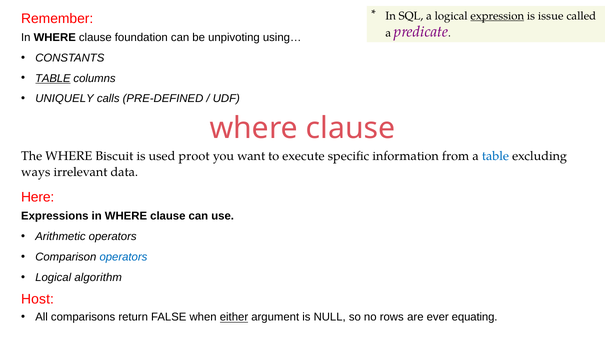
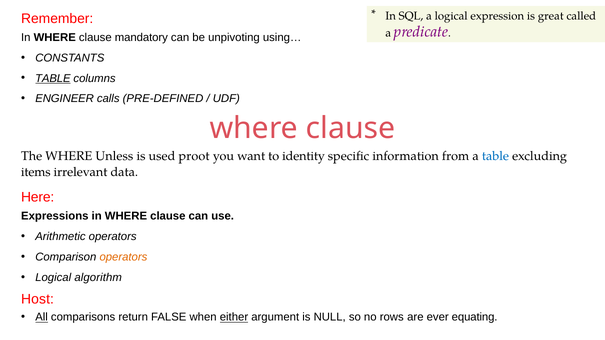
expression underline: present -> none
issue: issue -> great
foundation: foundation -> mandatory
UNIQUELY: UNIQUELY -> ENGINEER
Biscuit: Biscuit -> Unless
execute: execute -> identity
ways: ways -> items
operators at (123, 257) colour: blue -> orange
All underline: none -> present
